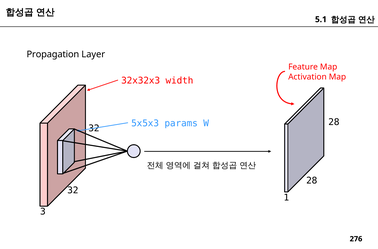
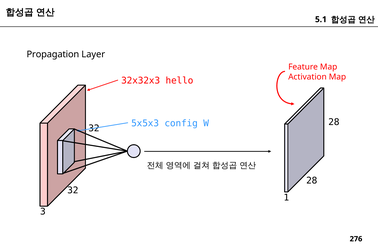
width: width -> hello
params: params -> config
